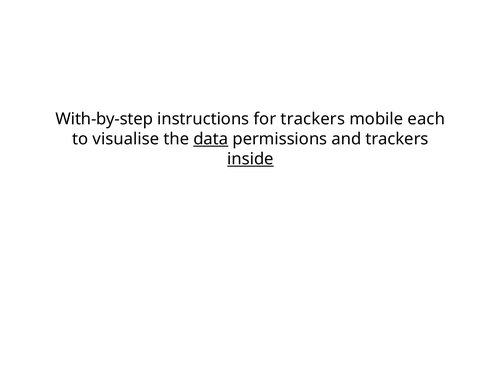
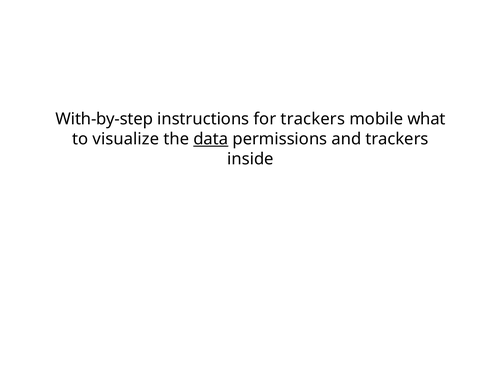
each: each -> what
visualise: visualise -> visualize
inside underline: present -> none
